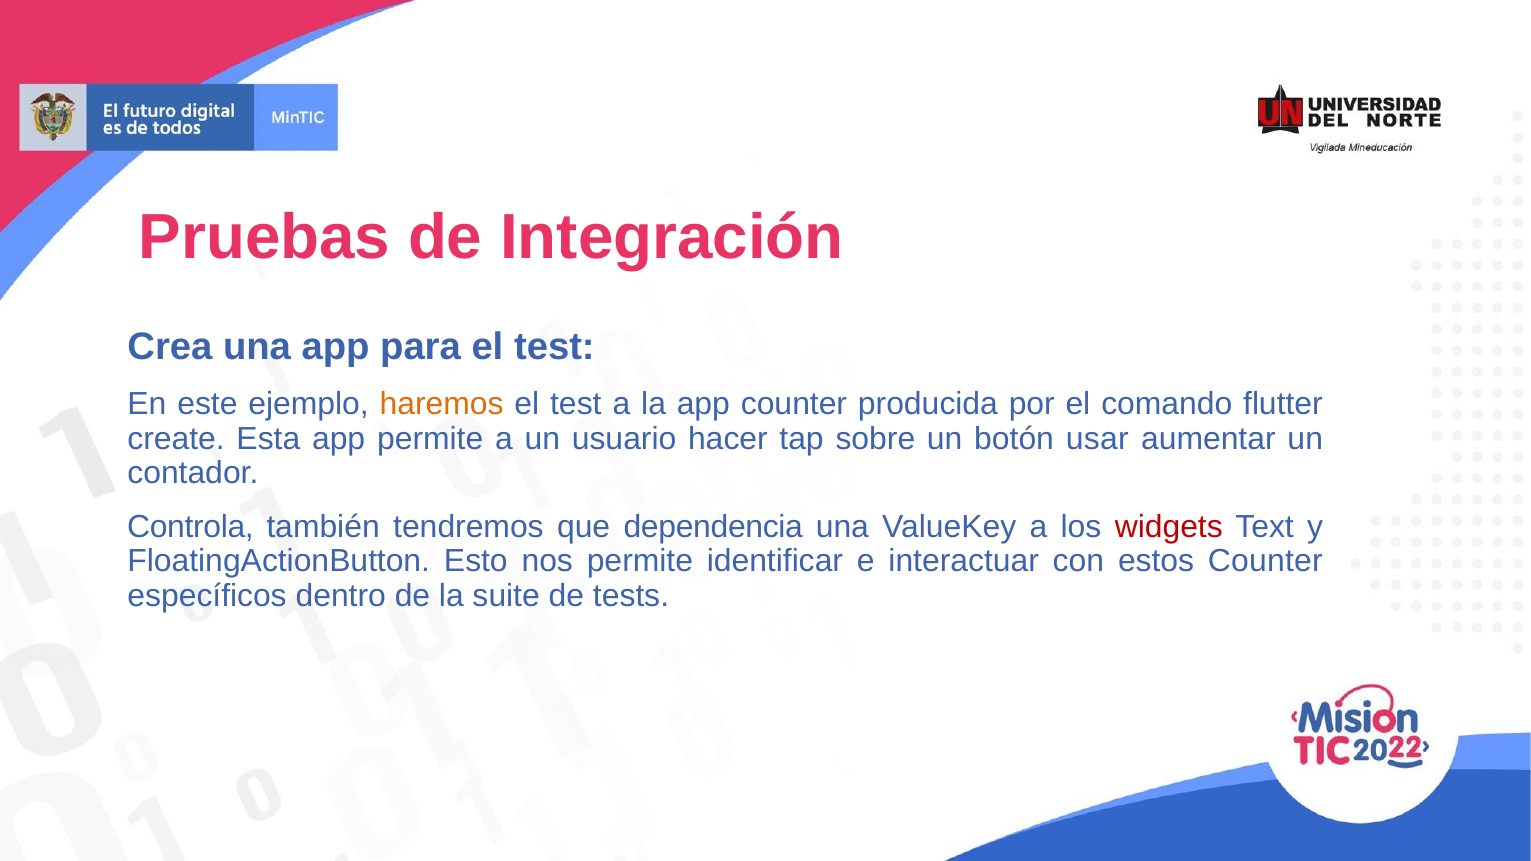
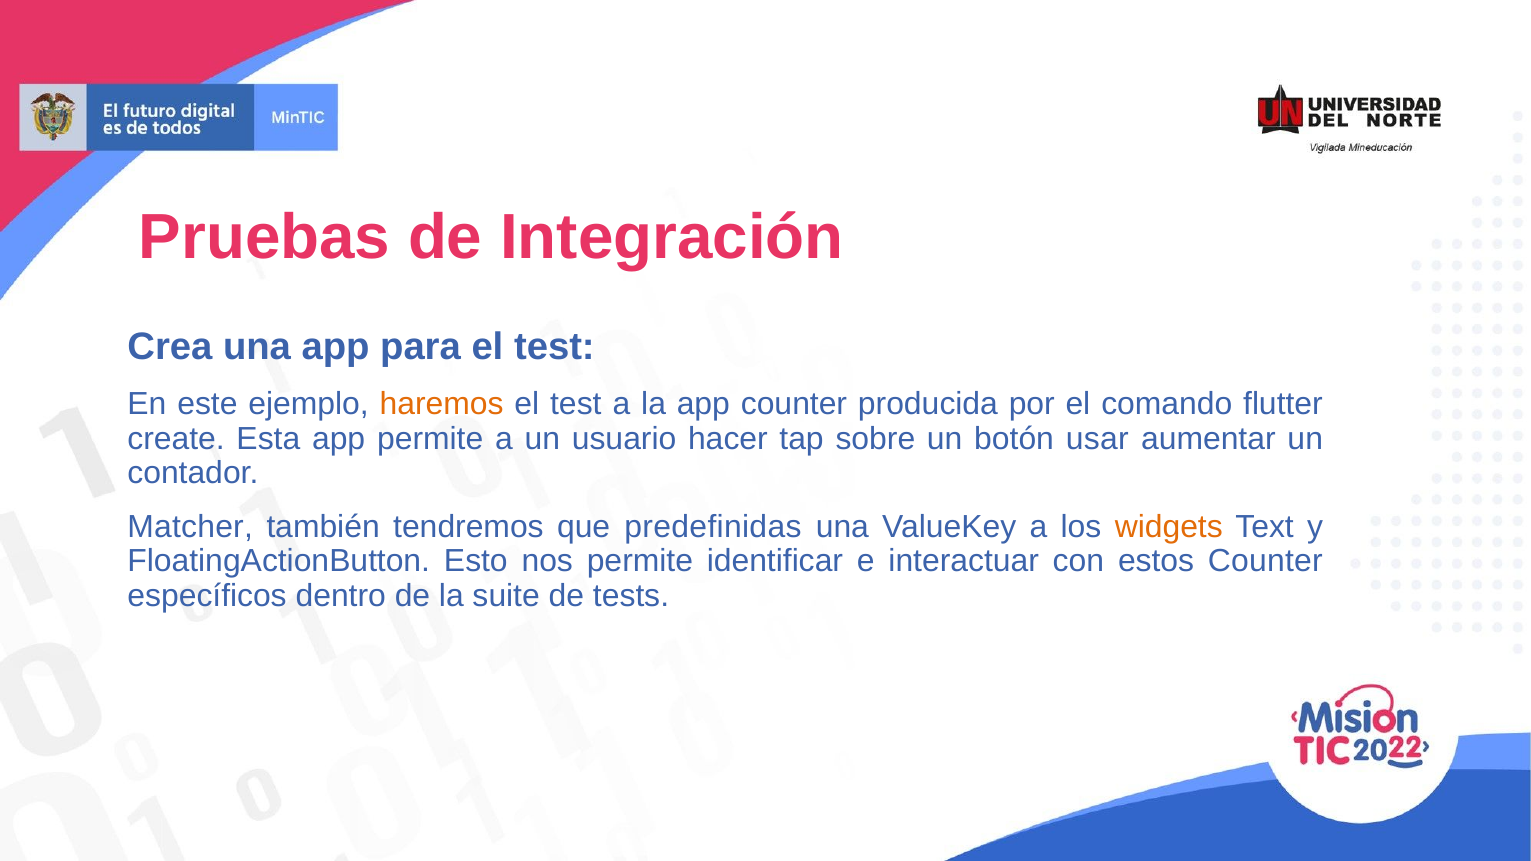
Controla: Controla -> Matcher
dependencia: dependencia -> predefinidas
widgets colour: red -> orange
